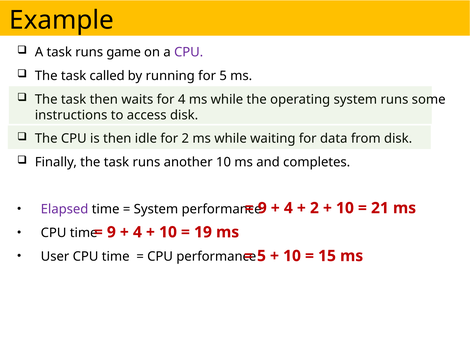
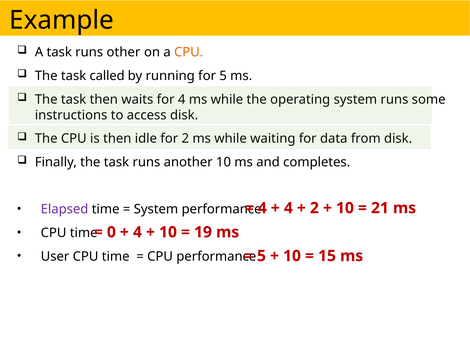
game: game -> other
CPU at (189, 52) colour: purple -> orange
9 at (262, 208): 9 -> 4
9 at (111, 232): 9 -> 0
